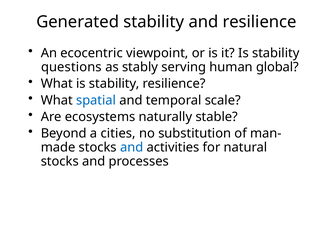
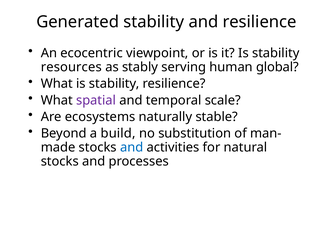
questions: questions -> resources
spatial colour: blue -> purple
cities: cities -> build
